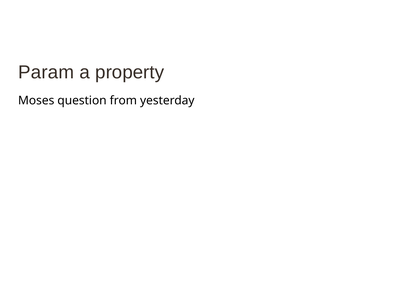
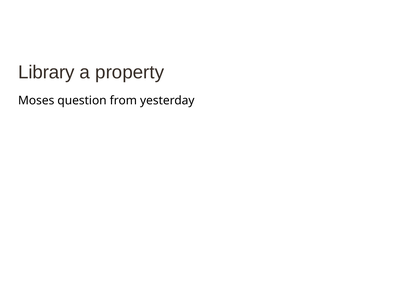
Param: Param -> Library
